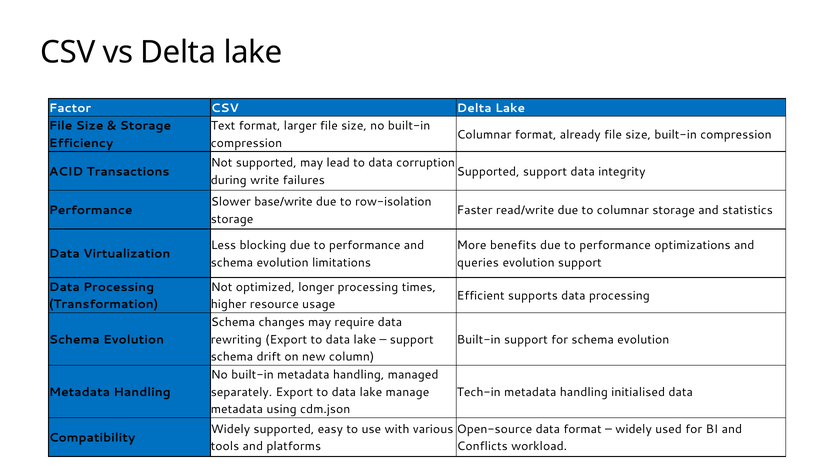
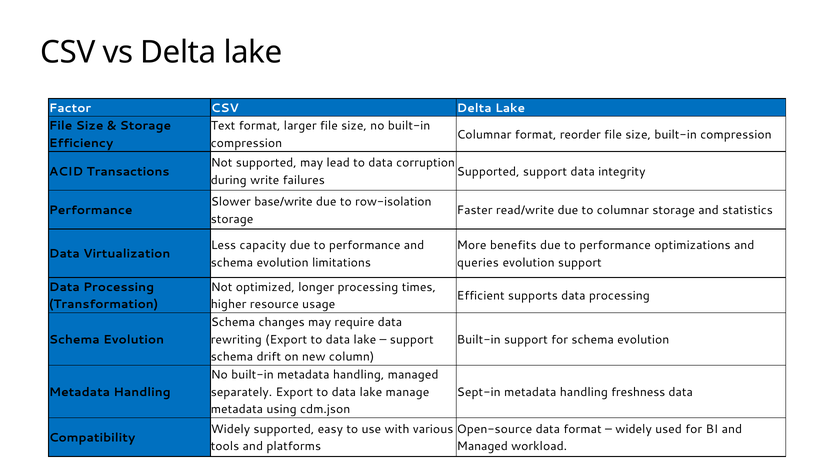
already: already -> reorder
blocking: blocking -> capacity
Tech-in: Tech-in -> Sept-in
initialised: initialised -> freshness
Conflicts at (482, 446): Conflicts -> Managed
